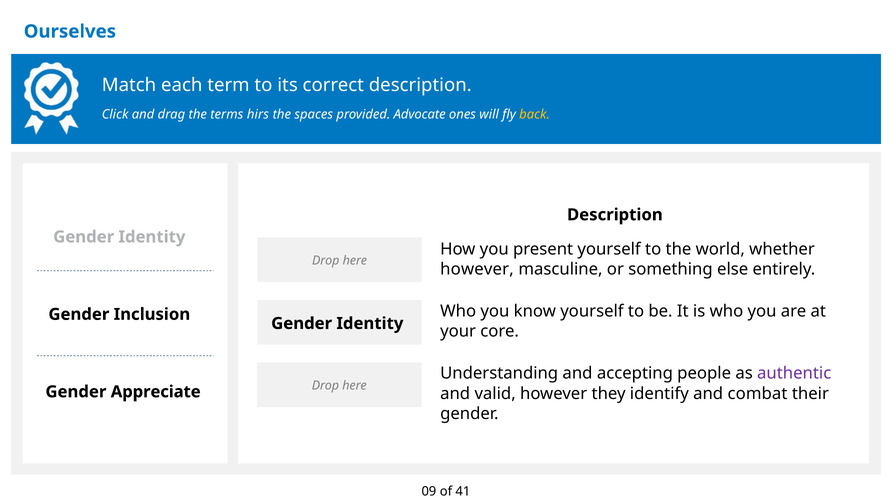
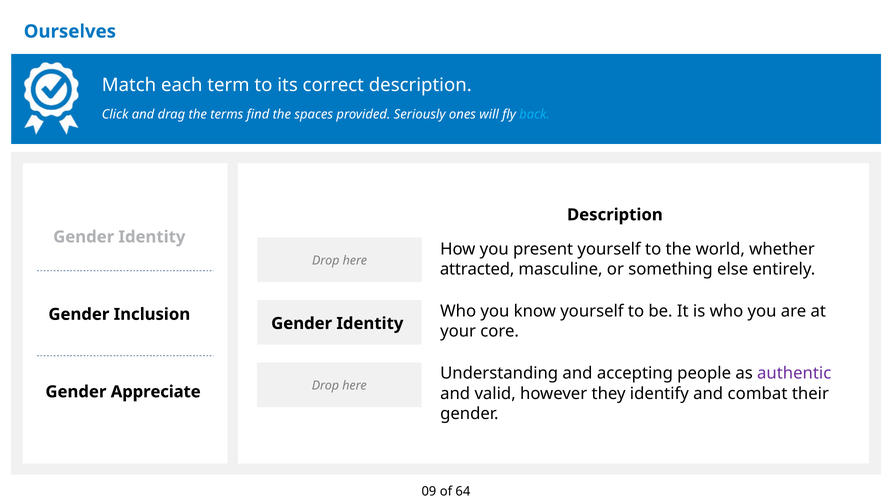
hirs: hirs -> find
Advocate: Advocate -> Seriously
back colour: yellow -> light blue
however at (477, 269): however -> attracted
41: 41 -> 64
